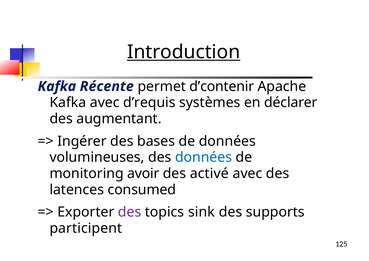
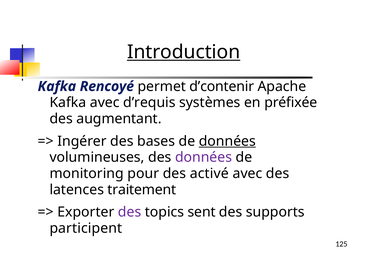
Récente: Récente -> Rencoyé
déclarer: déclarer -> préfixée
données at (227, 141) underline: none -> present
données at (204, 157) colour: blue -> purple
avoir: avoir -> pour
consumed: consumed -> traitement
sink: sink -> sent
